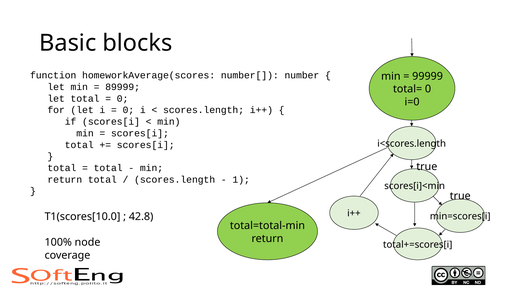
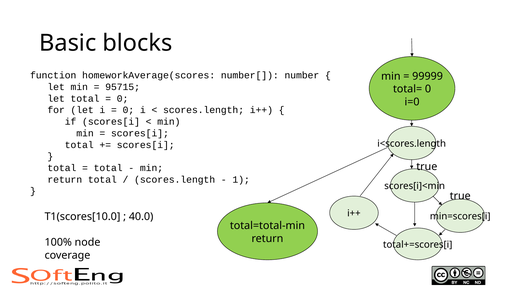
89999: 89999 -> 95715
42.8: 42.8 -> 40.0
